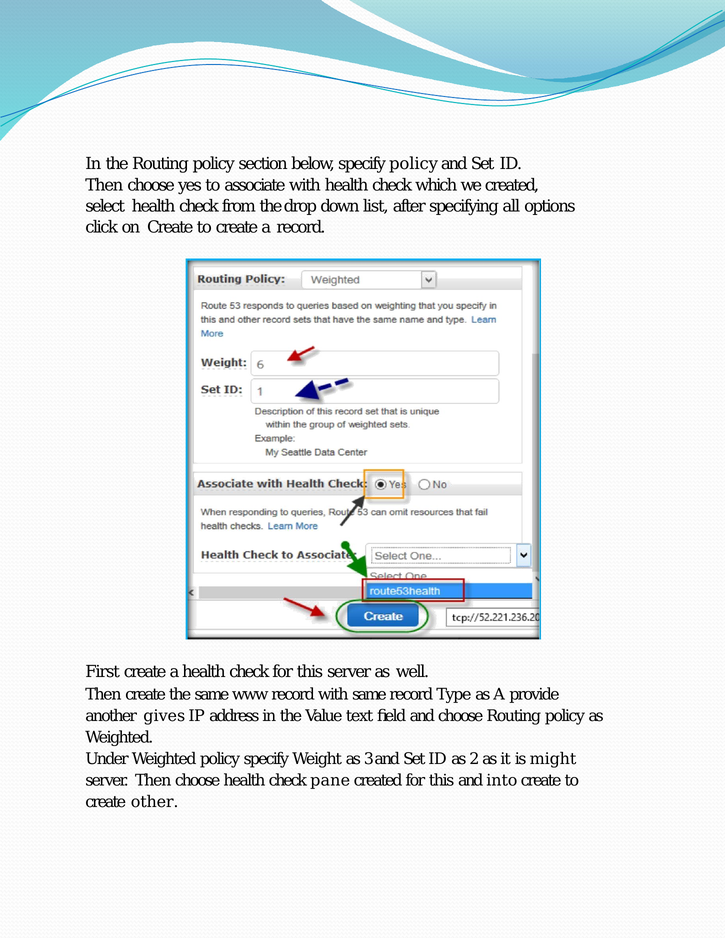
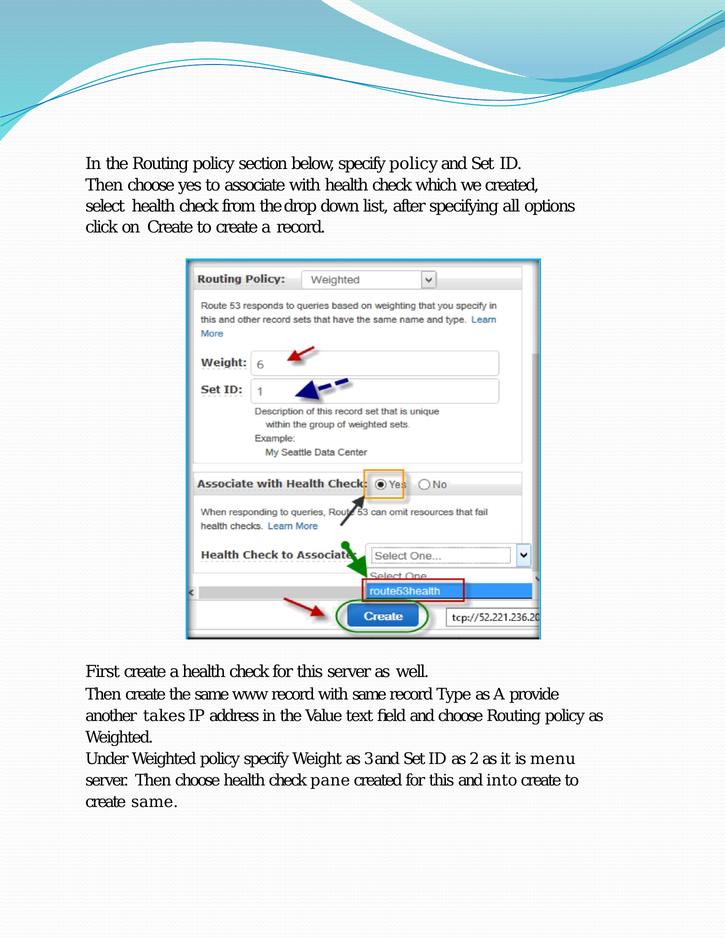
gives: gives -> takes
might: might -> menu
create other: other -> same
